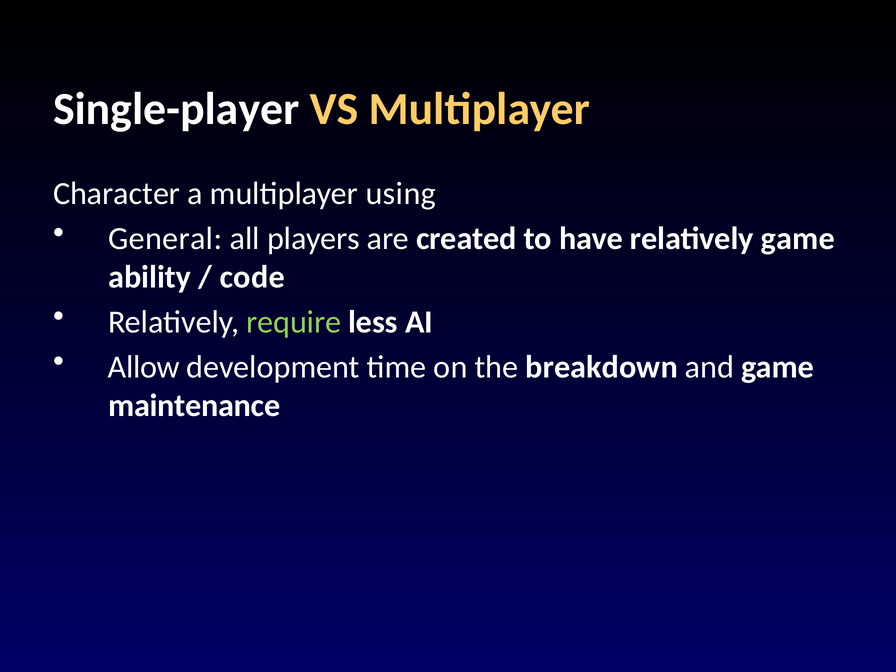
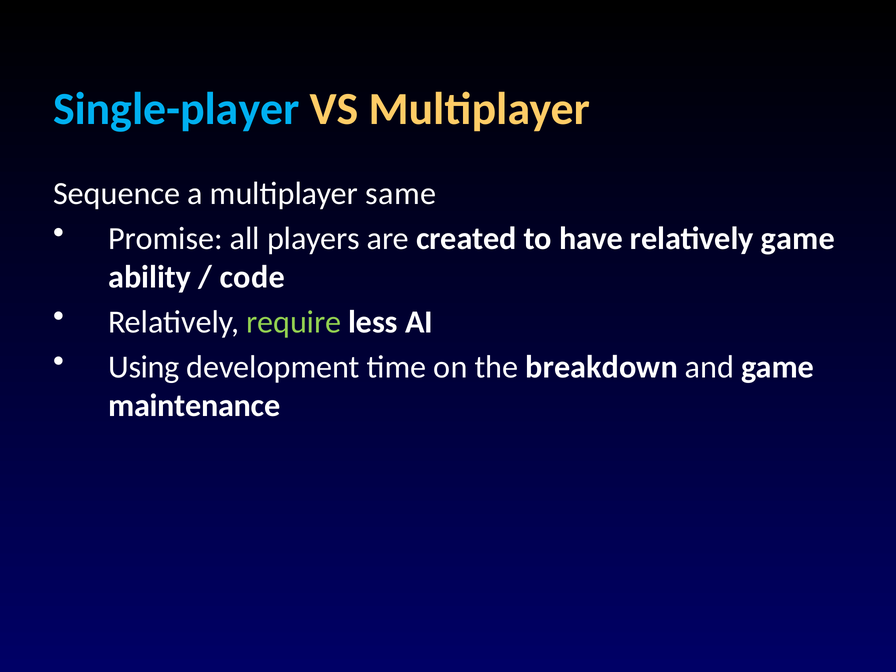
Single-player colour: white -> light blue
Character: Character -> Sequence
using: using -> same
General: General -> Promise
Allow: Allow -> Using
